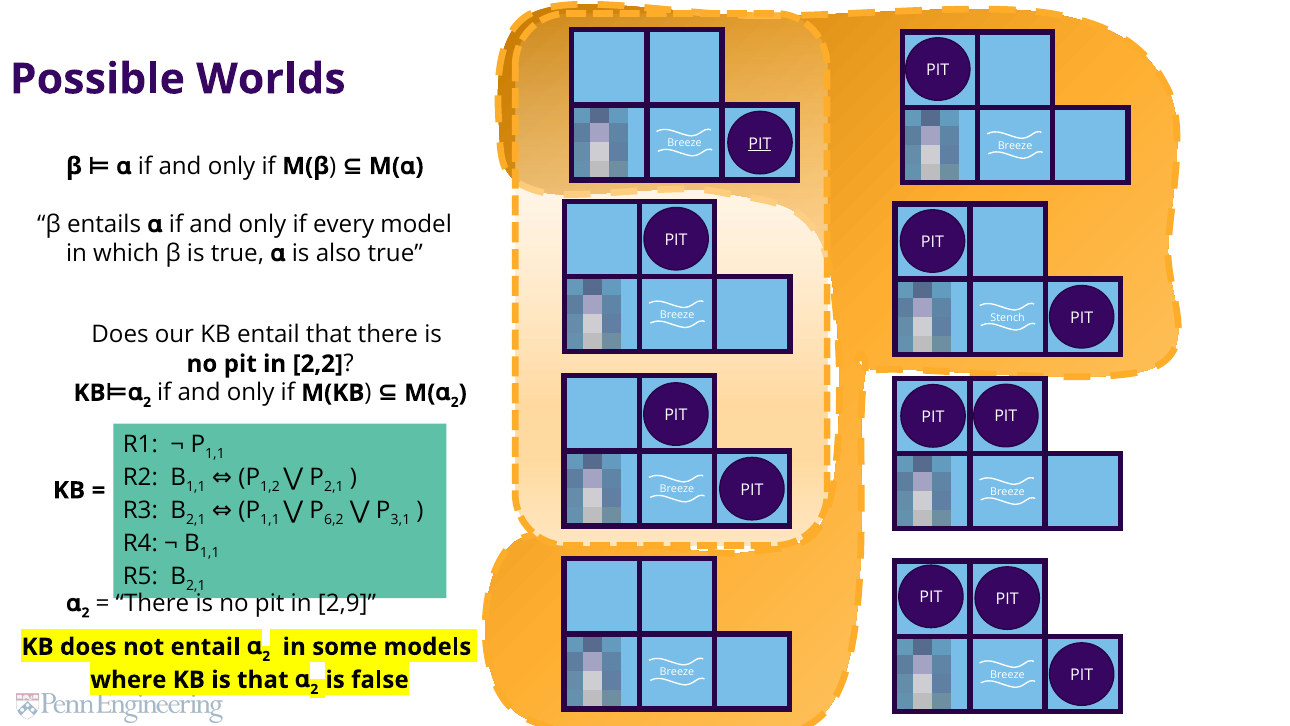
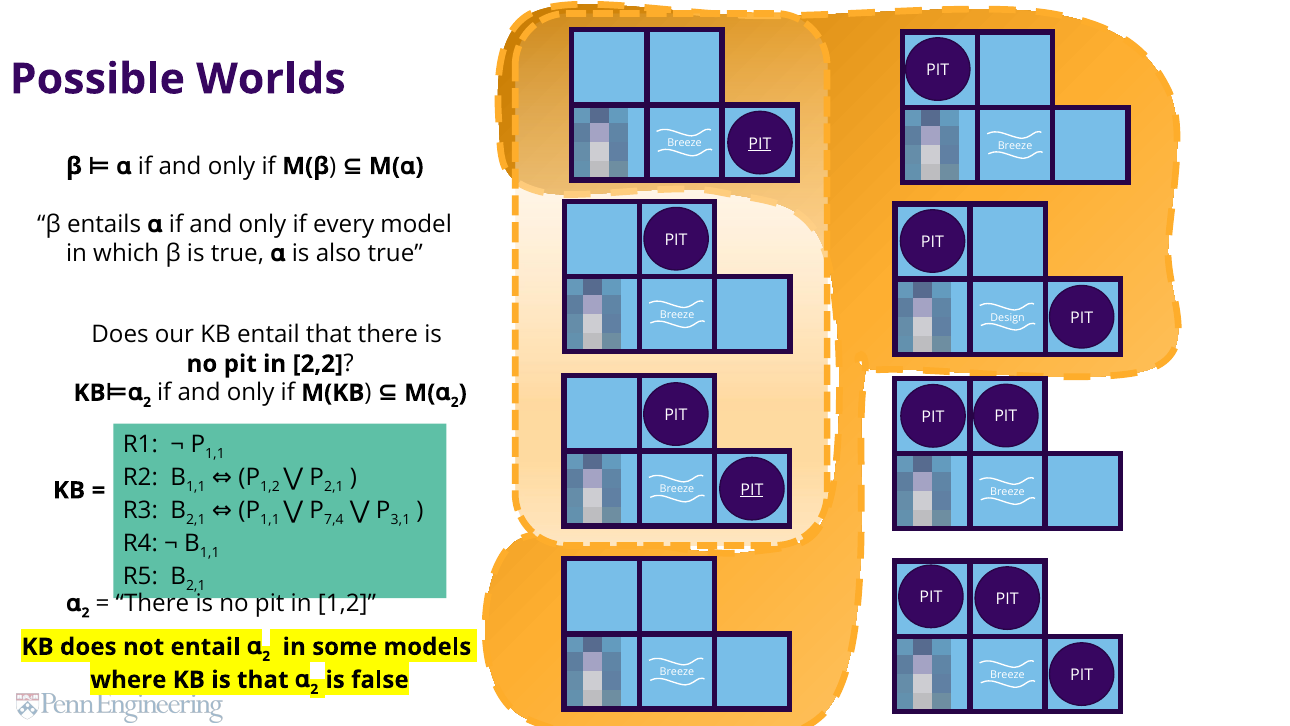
Stench: Stench -> Design
PIT at (752, 489) underline: none -> present
6,2: 6,2 -> 7,4
in 2,9: 2,9 -> 1,2
